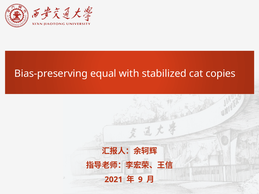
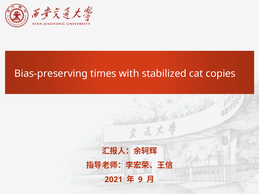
equal: equal -> times
